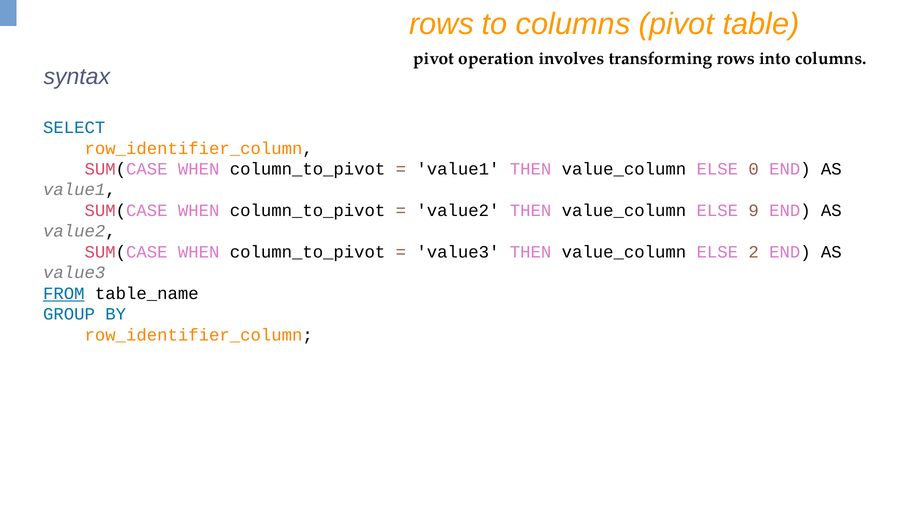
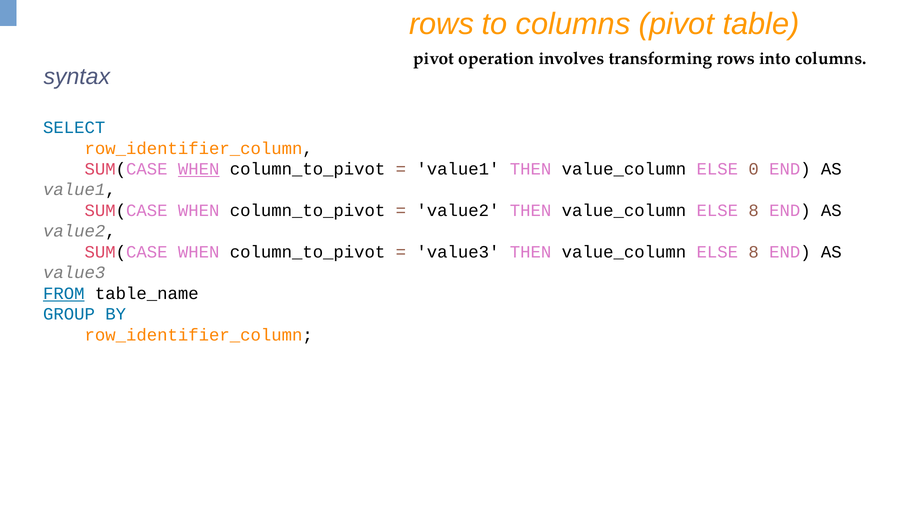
WHEN at (199, 169) underline: none -> present
9 at (754, 211): 9 -> 8
2 at (754, 252): 2 -> 8
